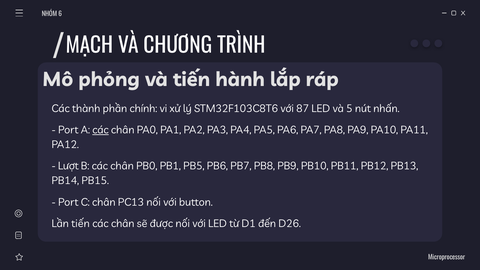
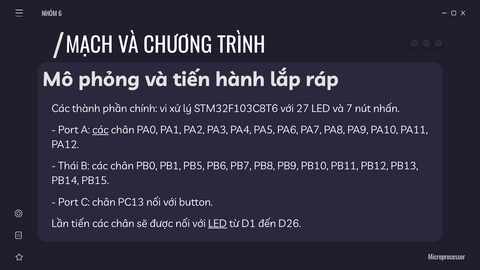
87: 87 -> 27
5: 5 -> 7
Lượt: Lượt -> Thái
LED at (217, 224) underline: none -> present
